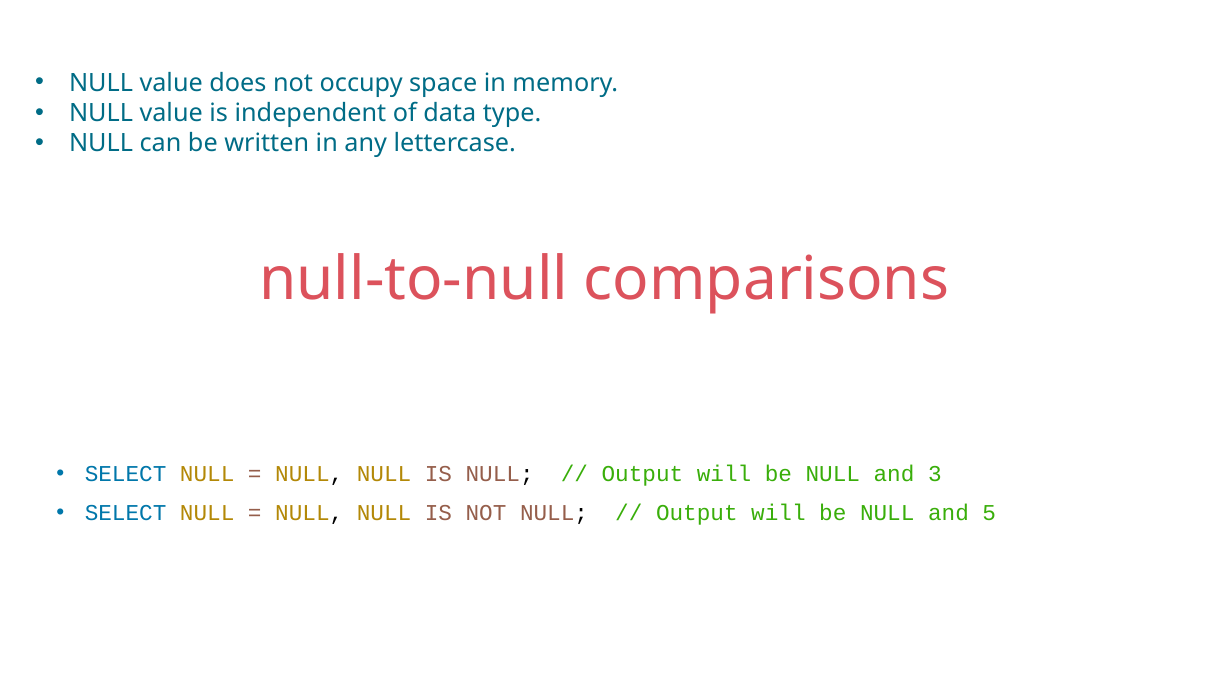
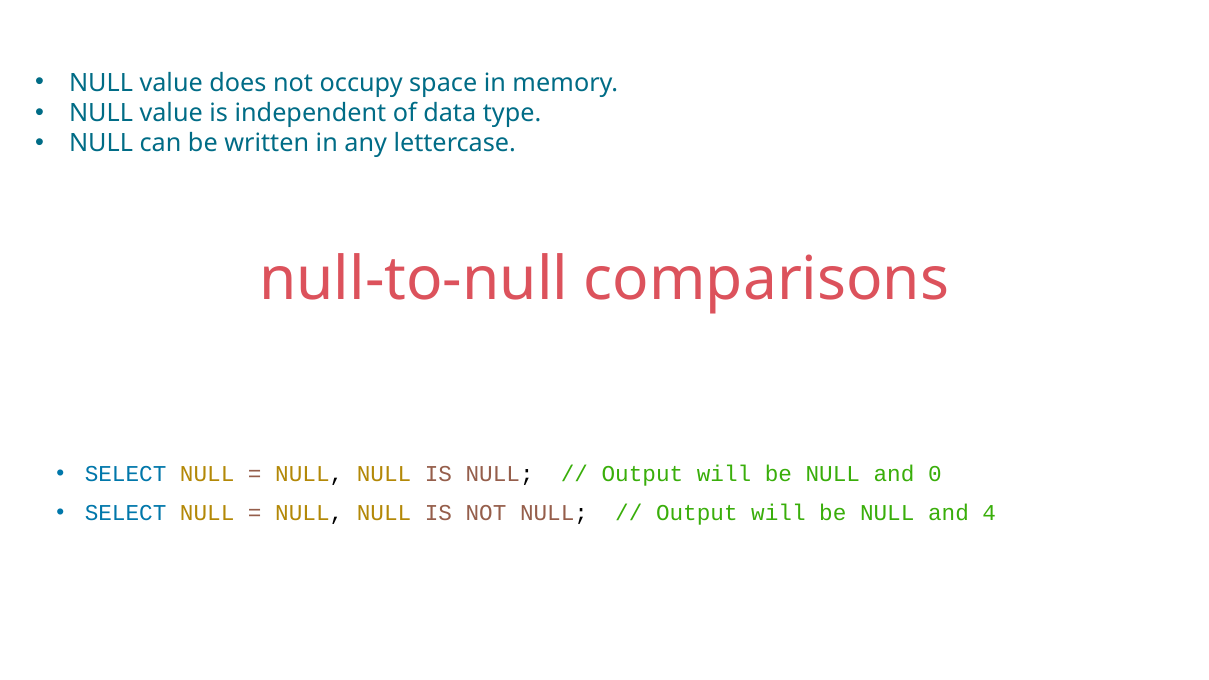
3: 3 -> 0
5: 5 -> 4
